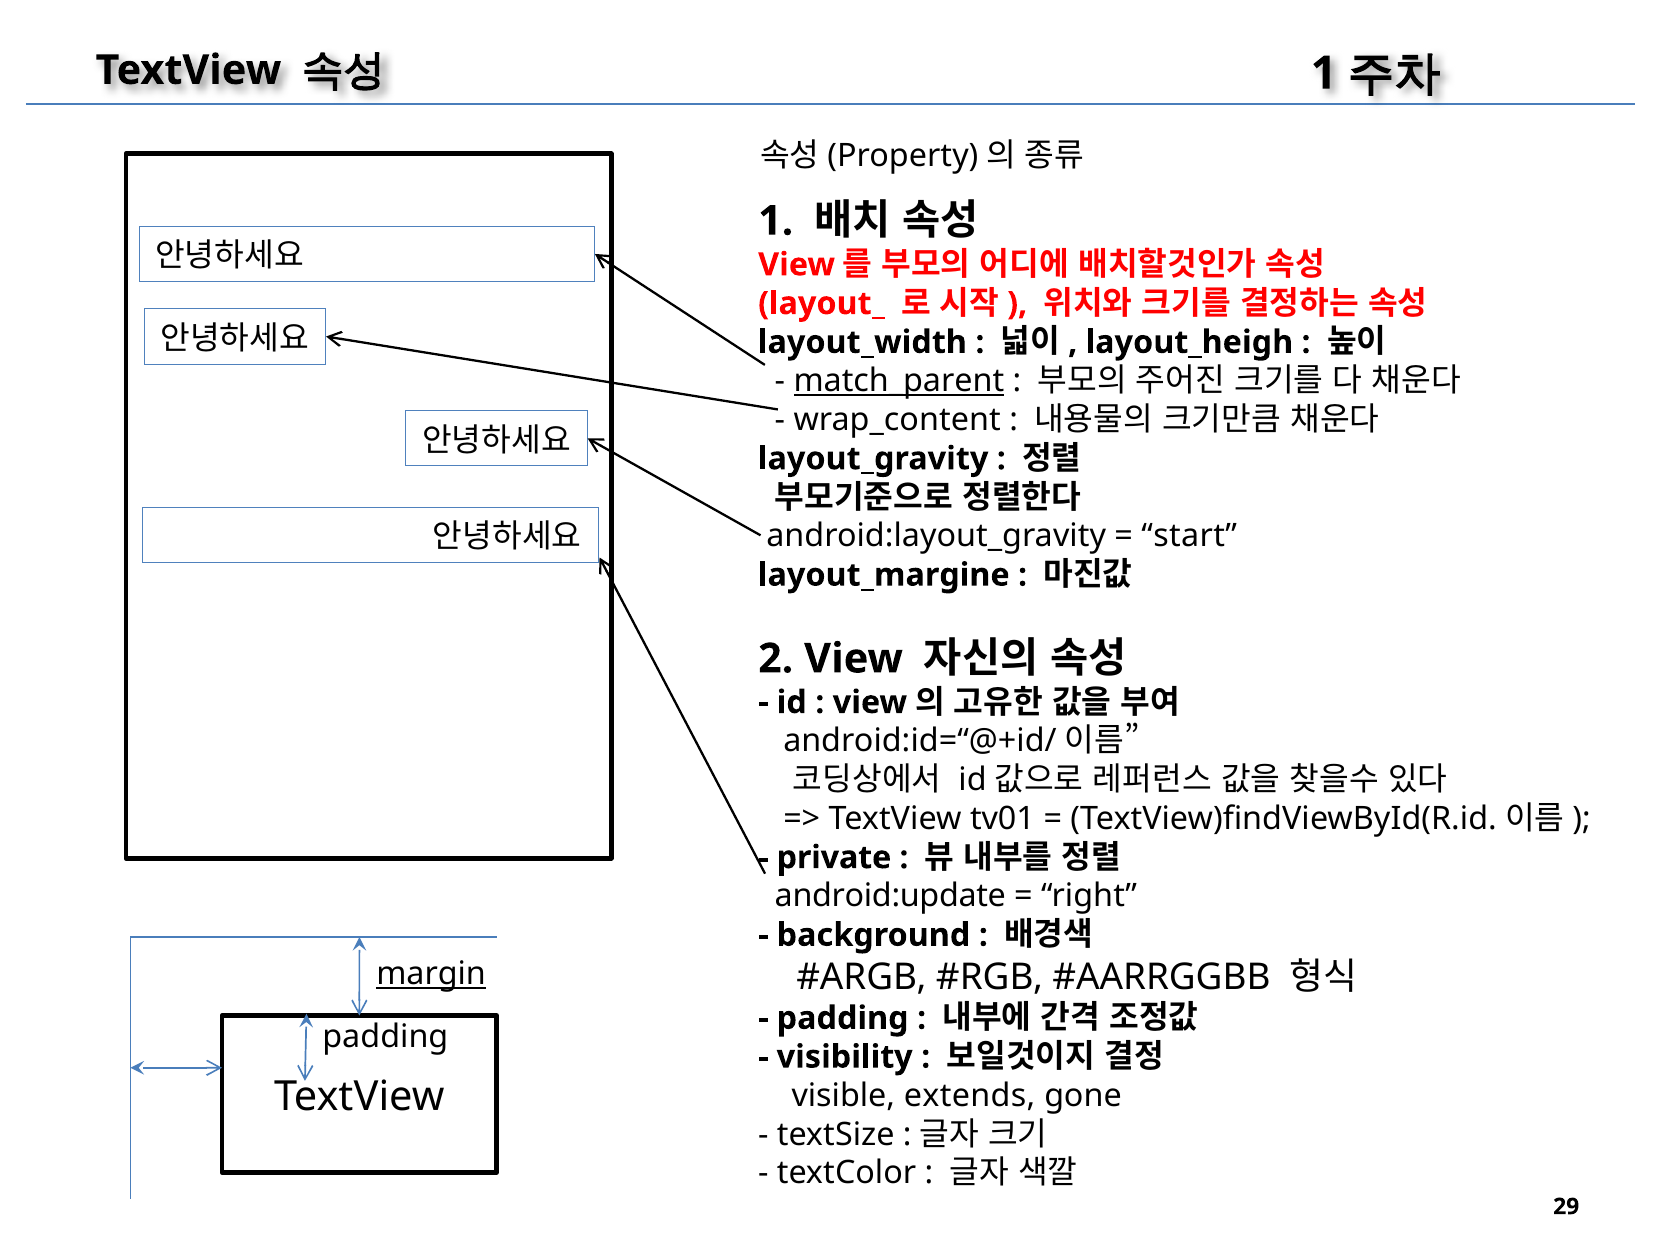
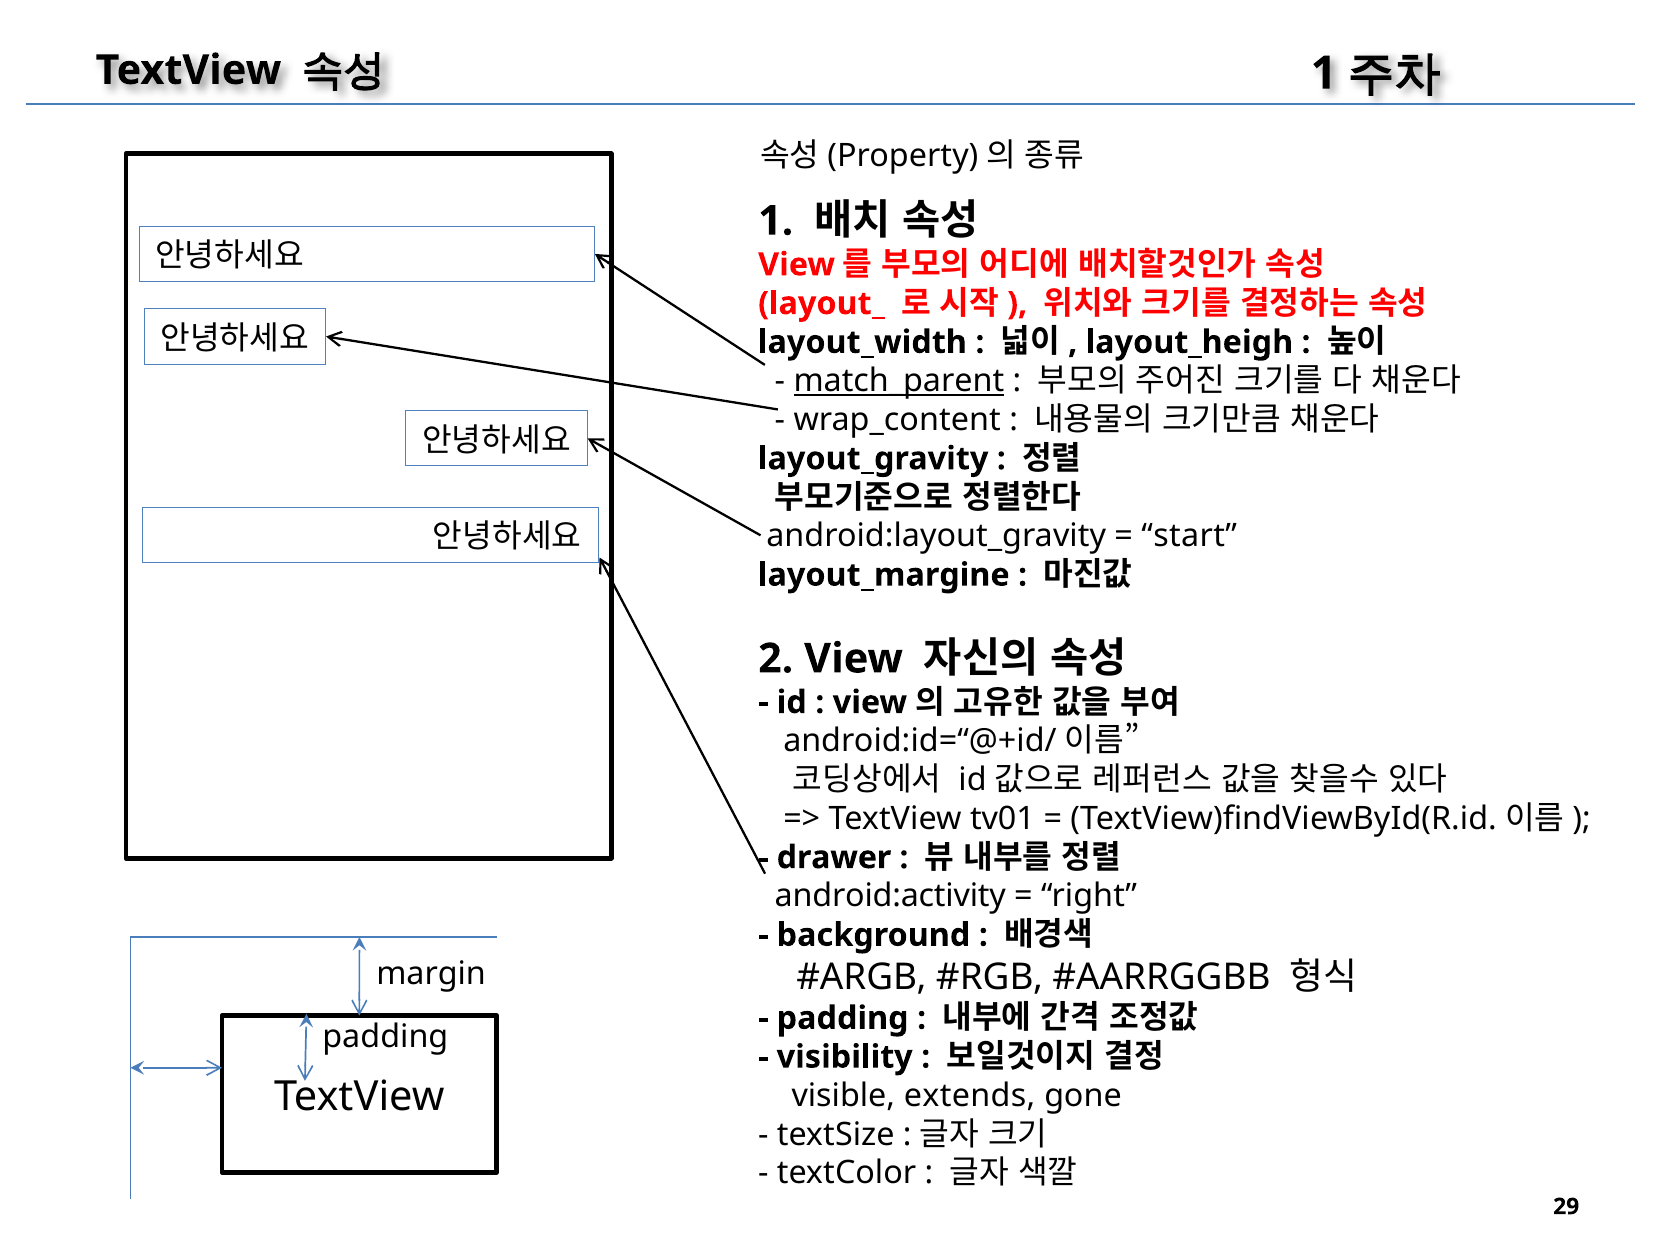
private: private -> drawer
android:update: android:update -> android:activity
margin underline: present -> none
